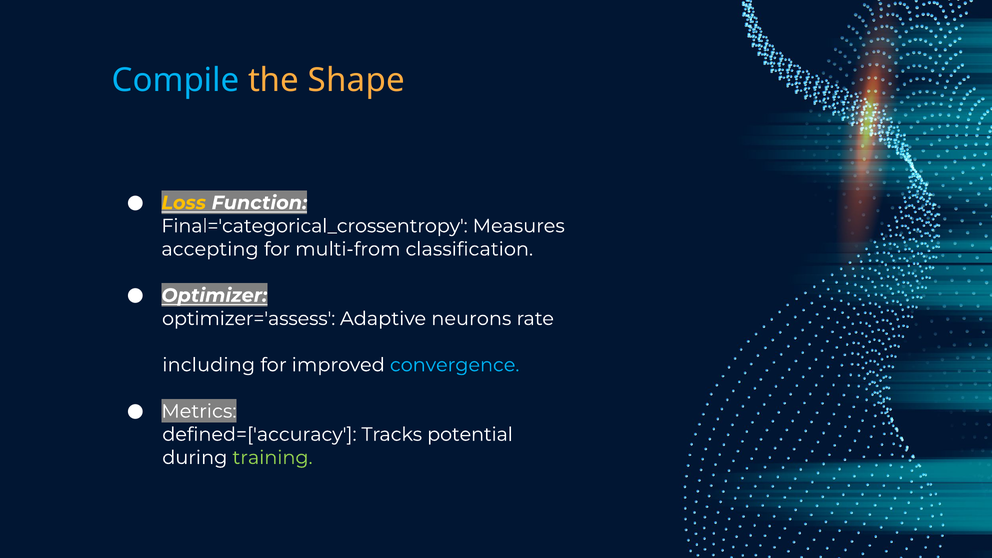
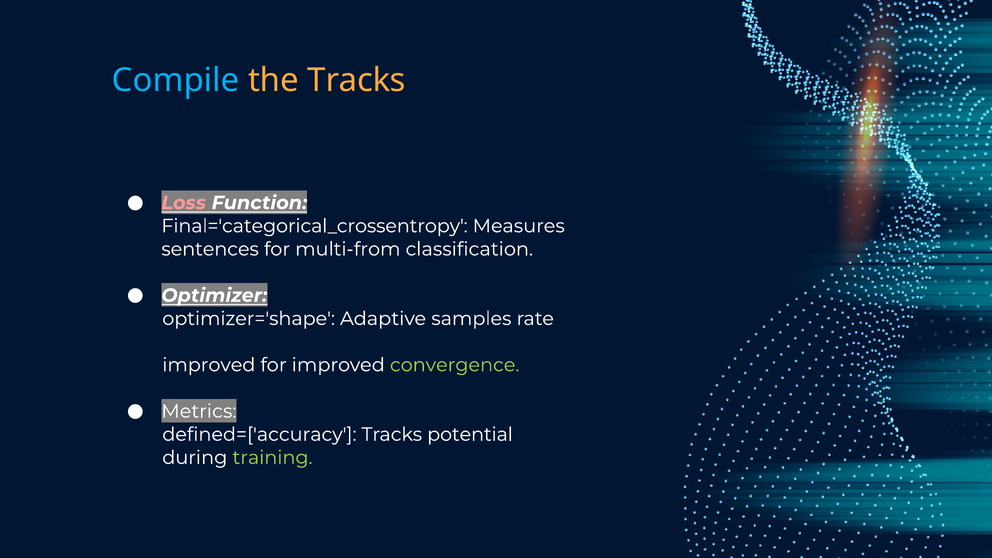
the Shape: Shape -> Tracks
Loss colour: yellow -> pink
accepting: accepting -> sentences
optimizer='assess: optimizer='assess -> optimizer='shape
neurons: neurons -> samples
including at (209, 365): including -> improved
convergence colour: light blue -> light green
